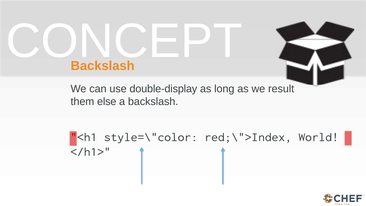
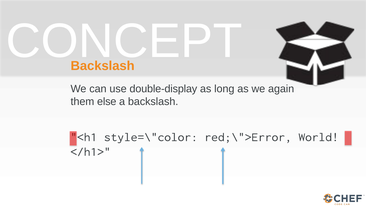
result: result -> again
red;\">Index: red;\">Index -> red;\">Error
